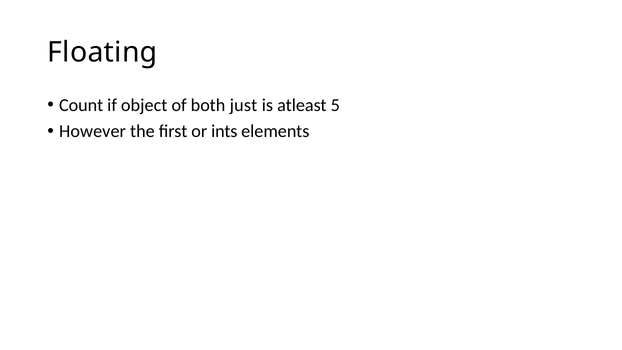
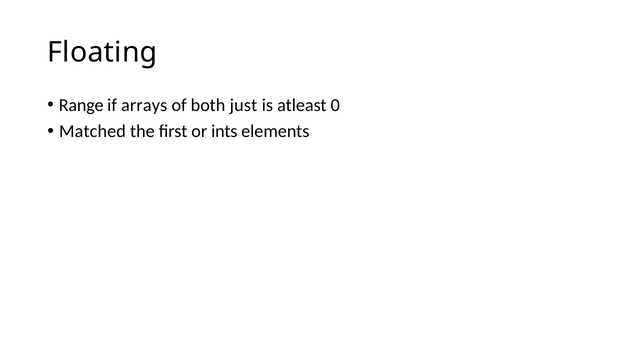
Count: Count -> Range
object: object -> arrays
5: 5 -> 0
However: However -> Matched
